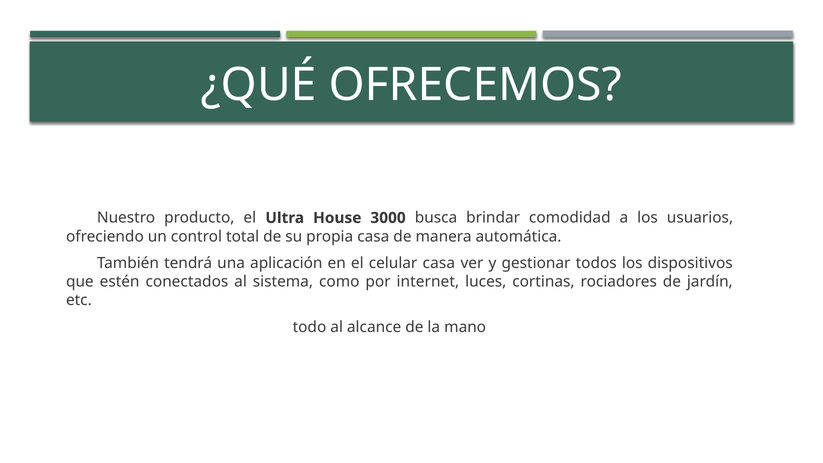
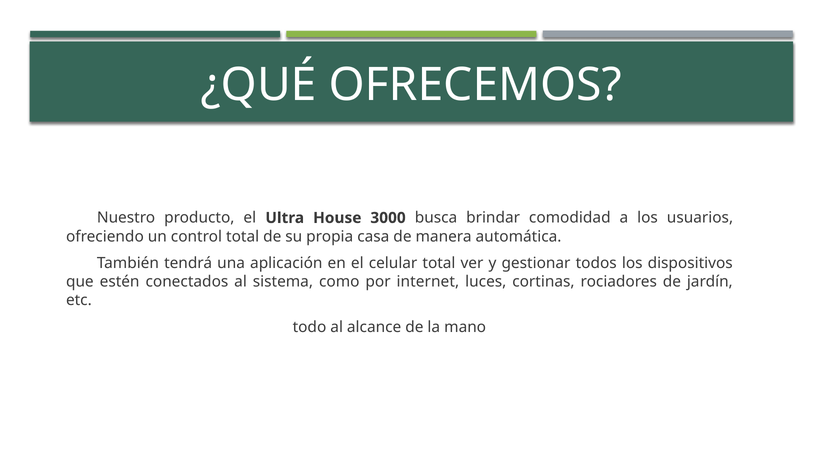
celular casa: casa -> total
